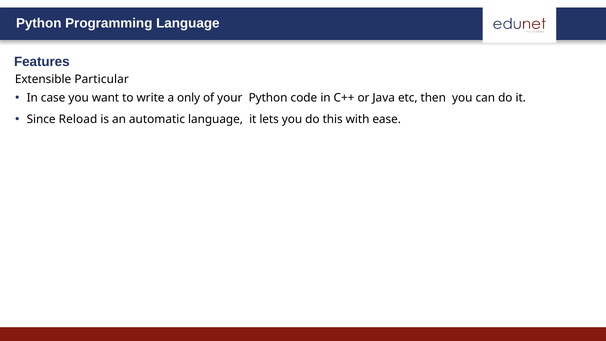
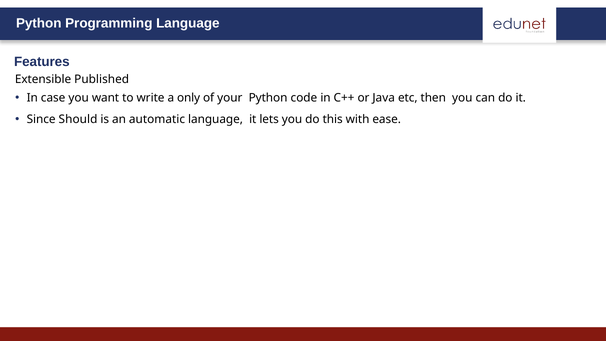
Particular: Particular -> Published
Reload: Reload -> Should
